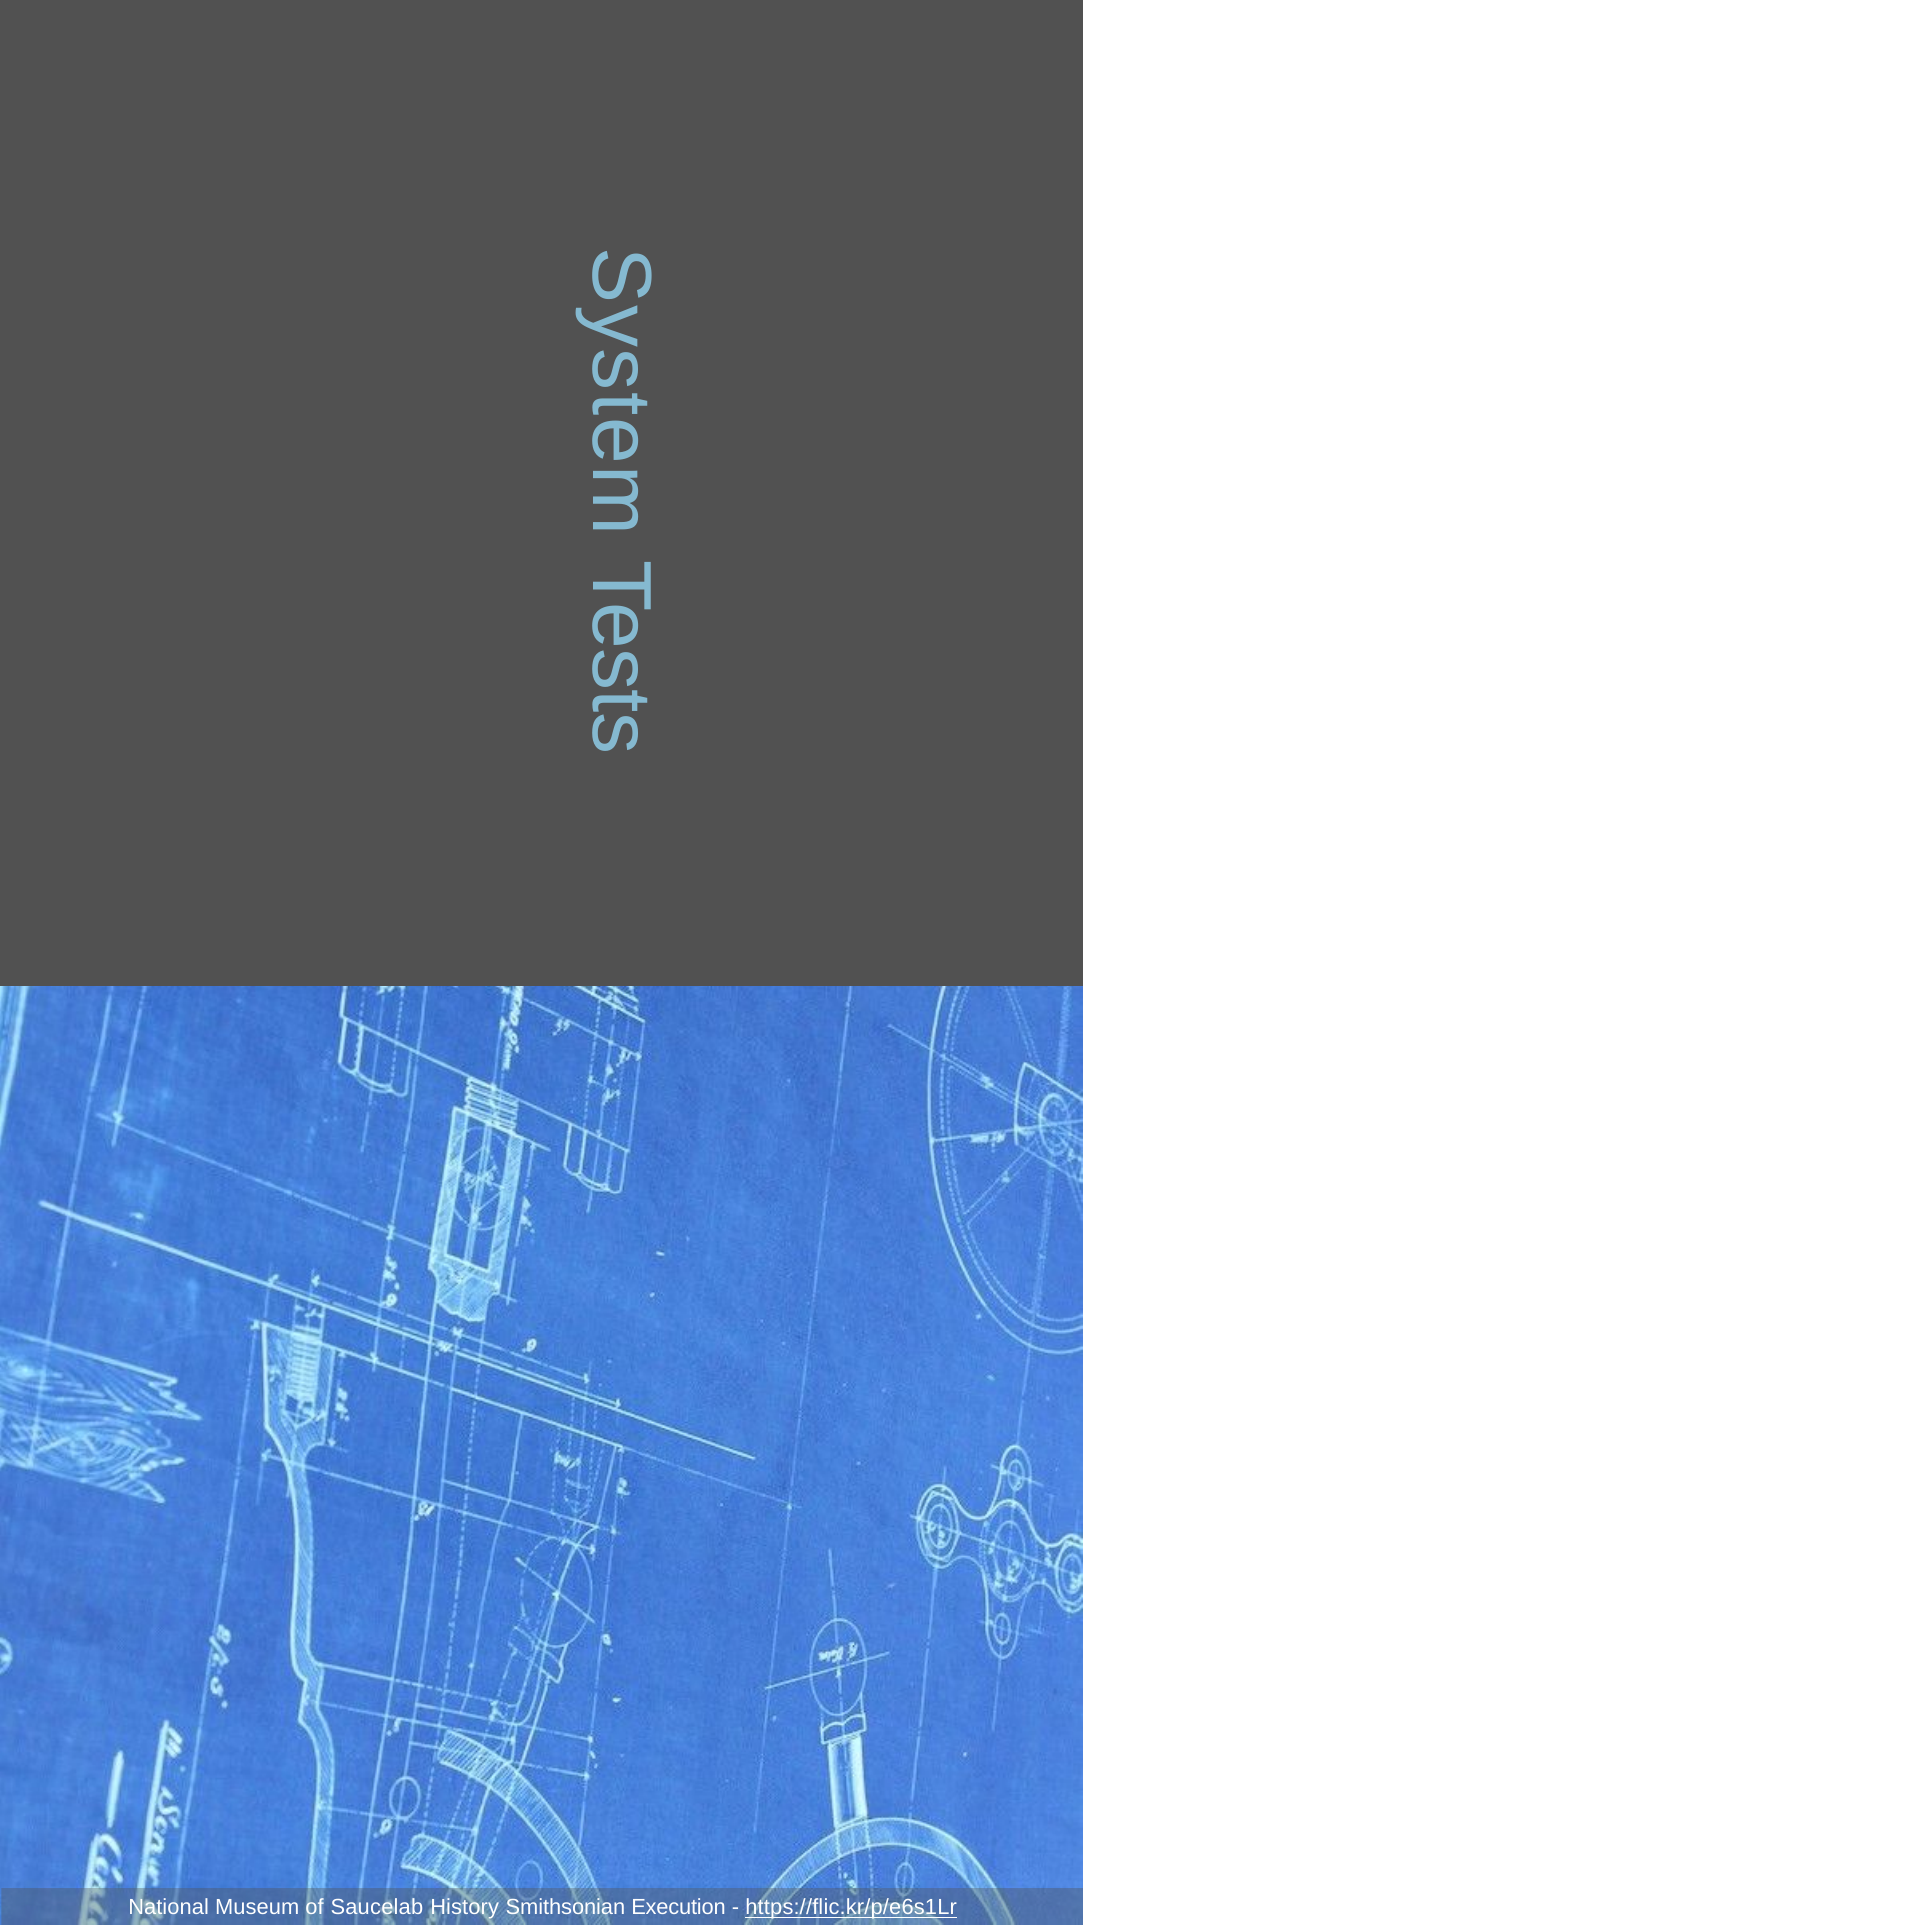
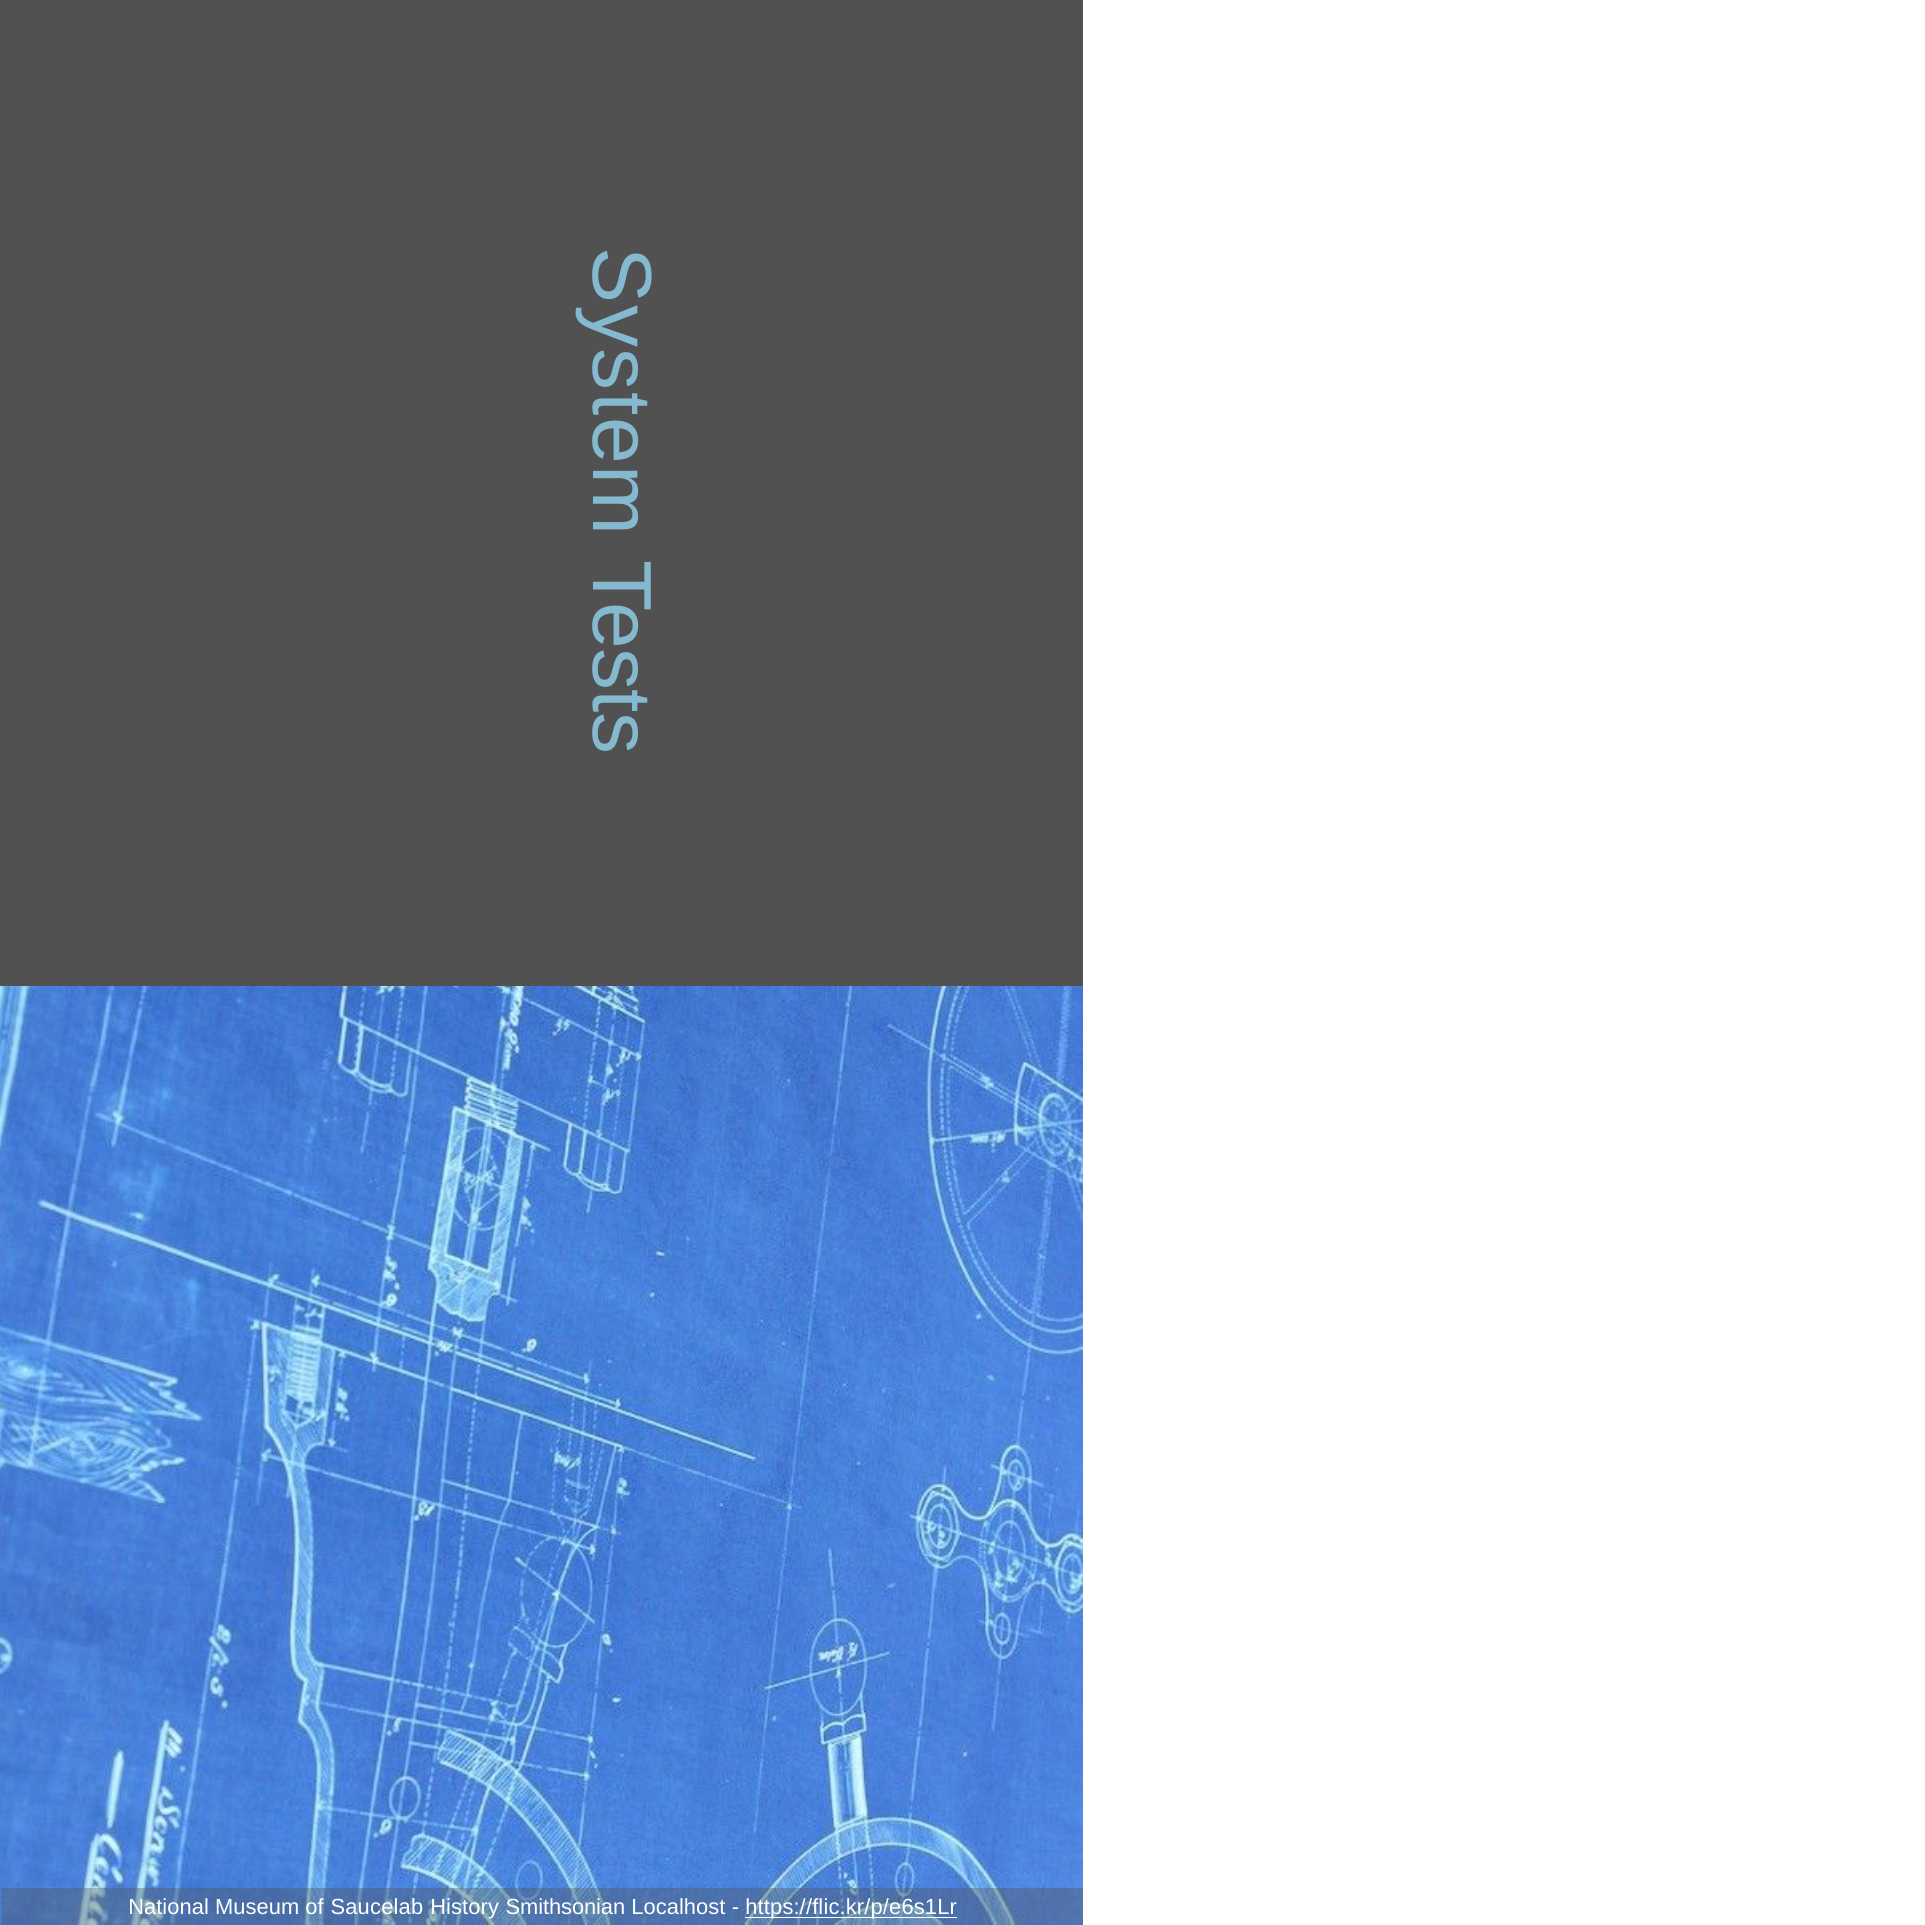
Execution: Execution -> Localhost
